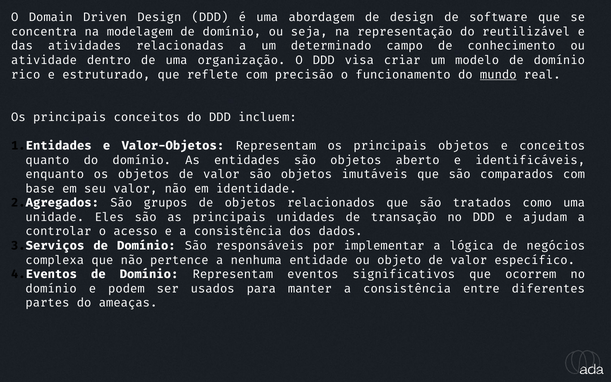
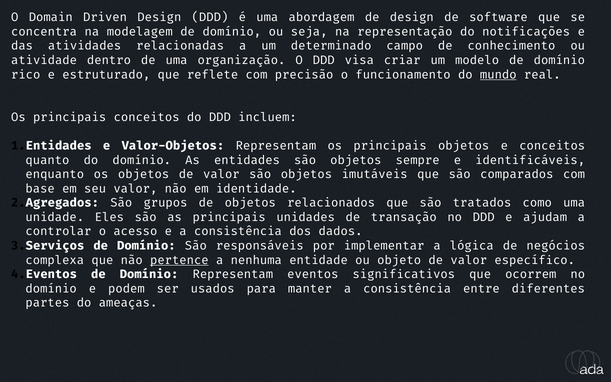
reutilizável: reutilizável -> notificações
aberto: aberto -> sempre
pertence underline: none -> present
